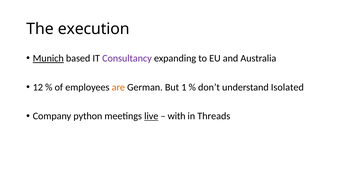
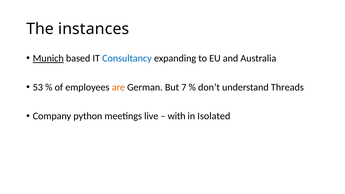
execution: execution -> instances
Consultancy colour: purple -> blue
12: 12 -> 53
1: 1 -> 7
Isolated: Isolated -> Threads
live underline: present -> none
Threads: Threads -> Isolated
